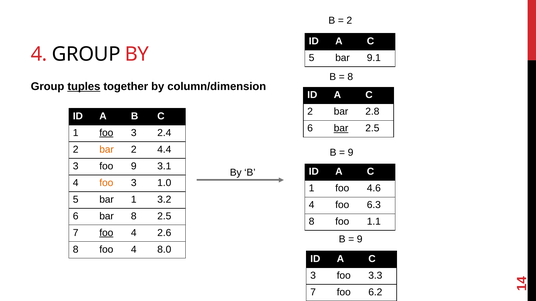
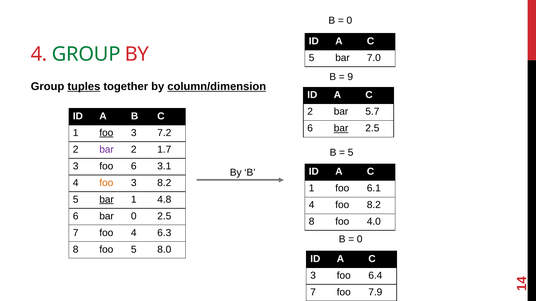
2 at (349, 21): 2 -> 0
GROUP at (86, 54) colour: black -> green
9.1: 9.1 -> 7.0
8 at (350, 77): 8 -> 9
column/dimension underline: none -> present
2.8: 2.8 -> 5.7
2.4: 2.4 -> 7.2
bar at (107, 150) colour: orange -> purple
4.4: 4.4 -> 1.7
9 at (351, 153): 9 -> 5
foo 9: 9 -> 6
3 1.0: 1.0 -> 8.2
4.6: 4.6 -> 6.1
bar at (107, 200) underline: none -> present
3.2: 3.2 -> 4.8
foo 6.3: 6.3 -> 8.2
bar 8: 8 -> 0
1.1: 1.1 -> 4.0
foo at (106, 233) underline: present -> none
2.6: 2.6 -> 6.3
9 at (360, 240): 9 -> 0
8 foo 4: 4 -> 5
3.3: 3.3 -> 6.4
6.2: 6.2 -> 7.9
